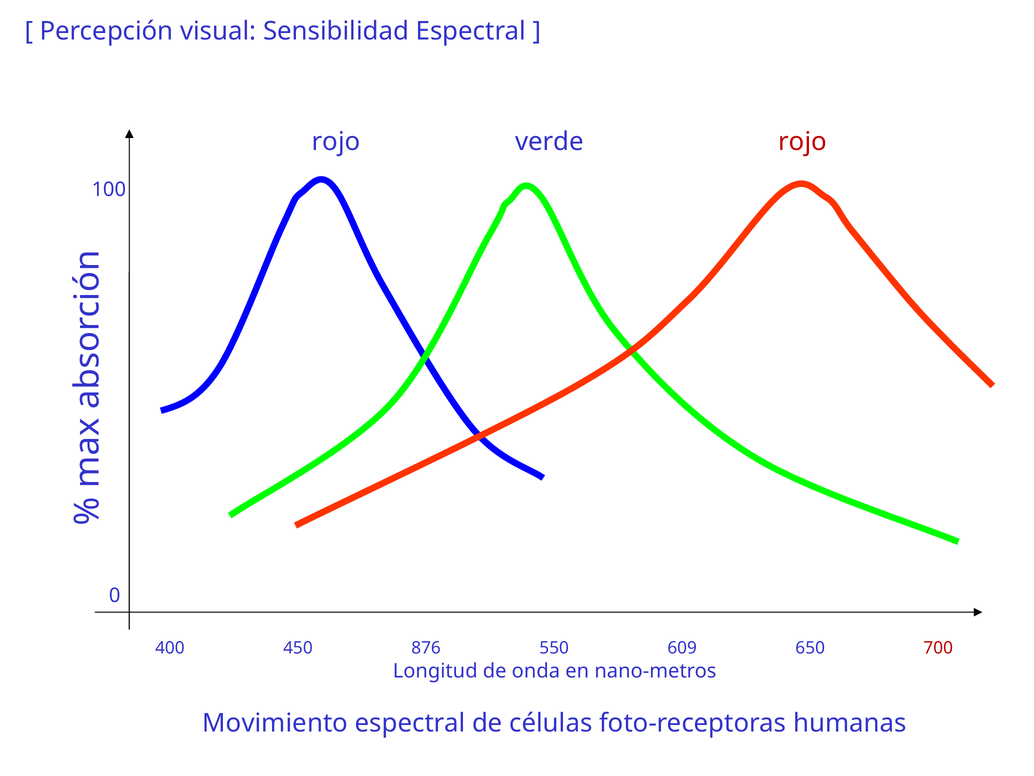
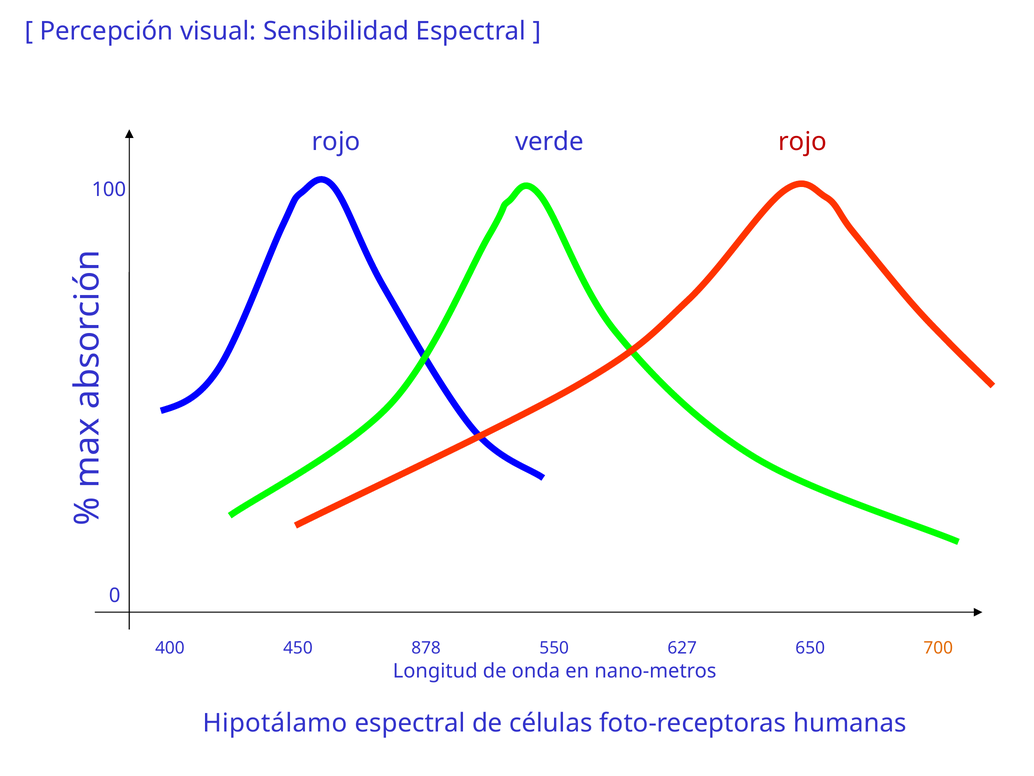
876: 876 -> 878
609: 609 -> 627
700 colour: red -> orange
Movimiento: Movimiento -> Hipotálamo
